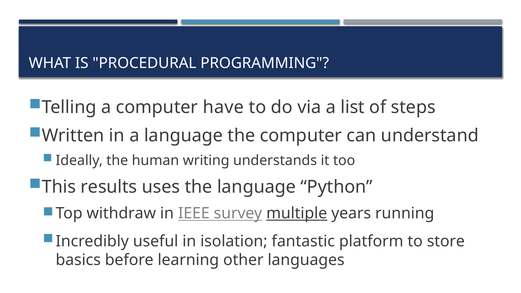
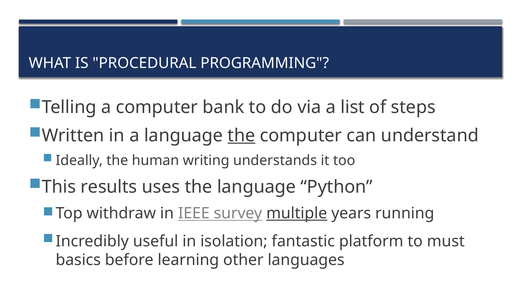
have: have -> bank
the at (241, 135) underline: none -> present
store: store -> must
